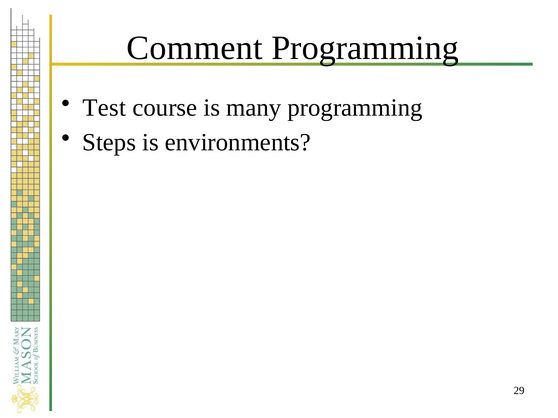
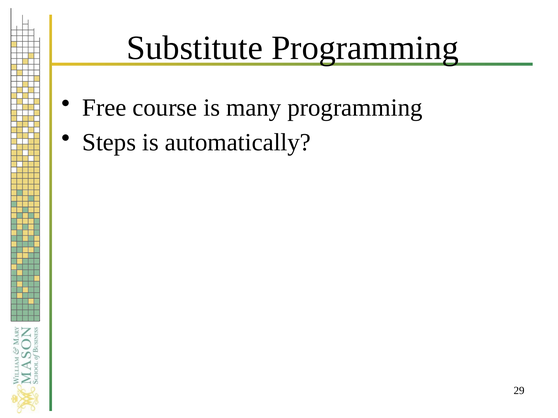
Comment: Comment -> Substitute
Test: Test -> Free
environments: environments -> automatically
